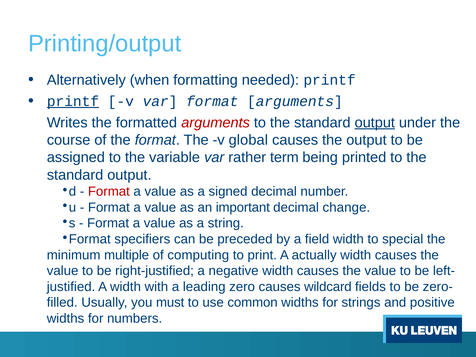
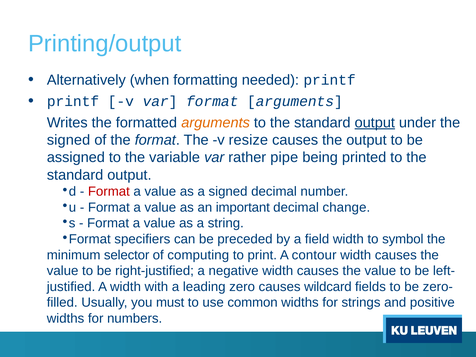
printf at (73, 101) underline: present -> none
arguments at (216, 123) colour: red -> orange
course at (69, 140): course -> signed
global: global -> resize
term: term -> pipe
special: special -> symbol
multiple: multiple -> selector
actually: actually -> contour
